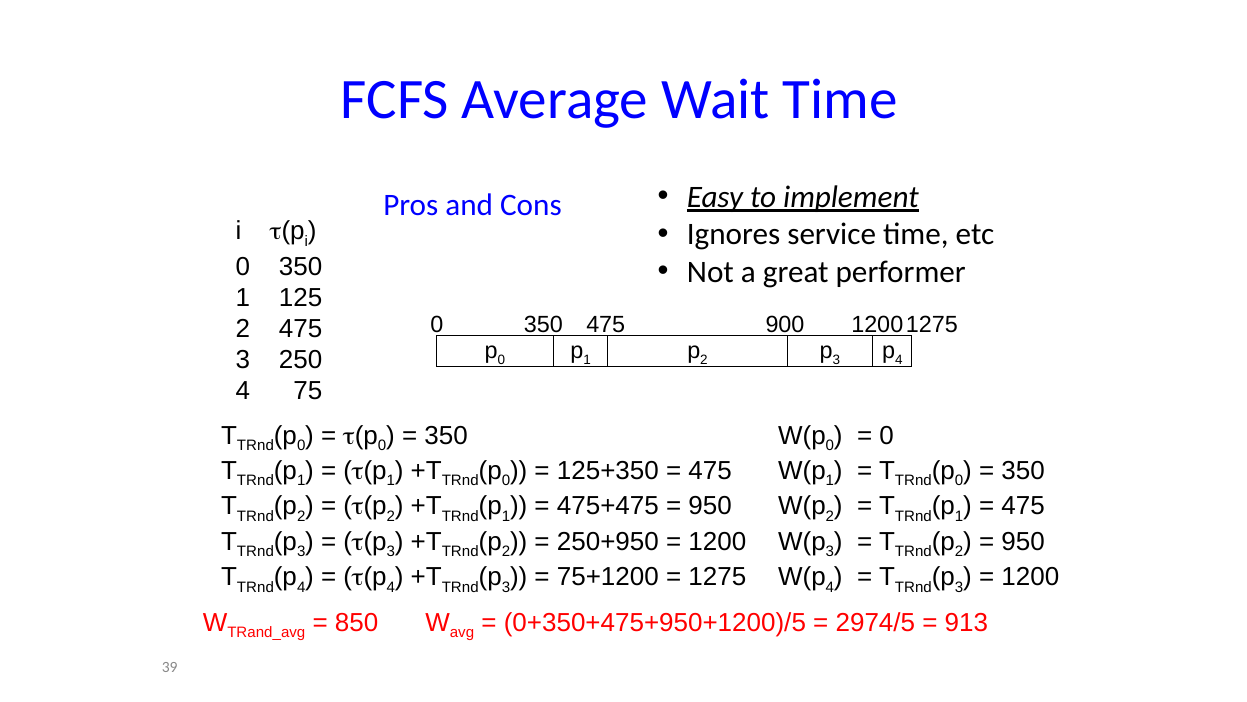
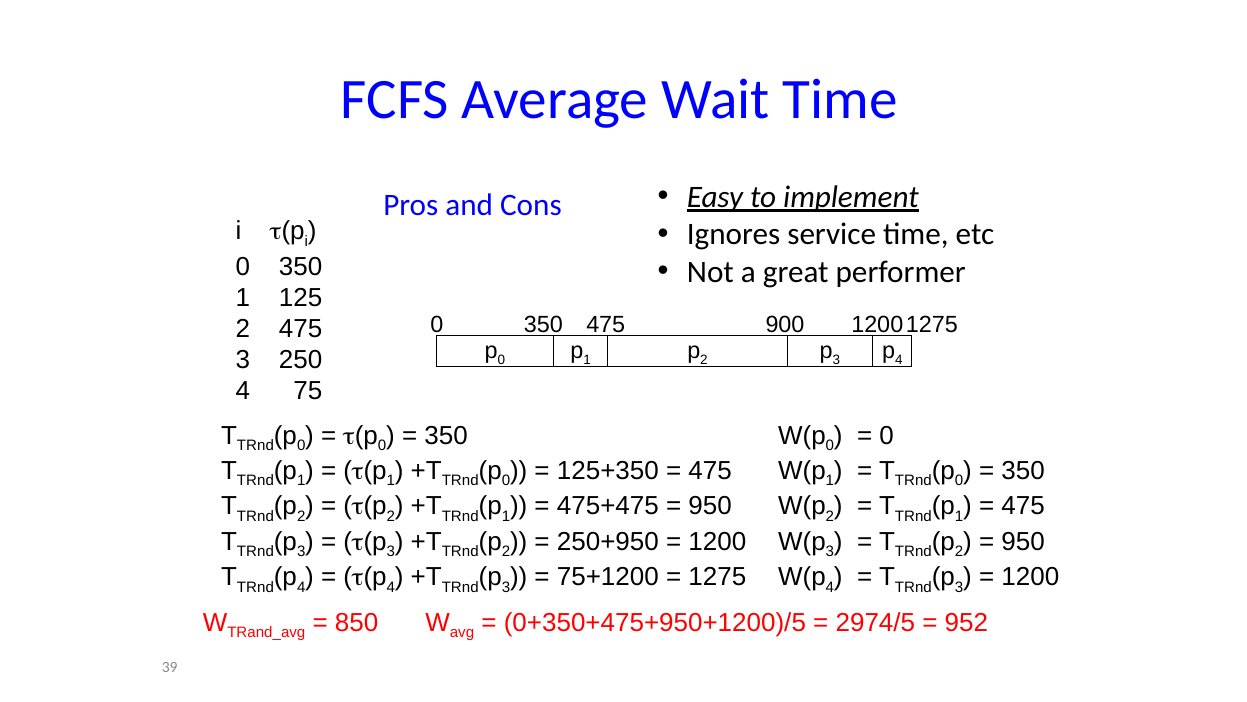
913: 913 -> 952
